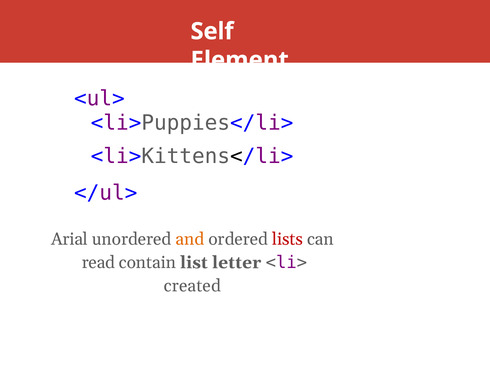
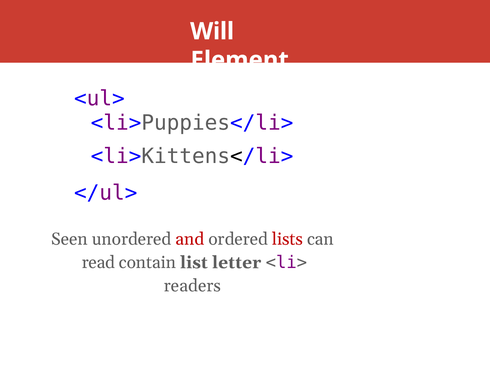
Self: Self -> Will
Arial: Arial -> Seen
and colour: orange -> red
created: created -> readers
